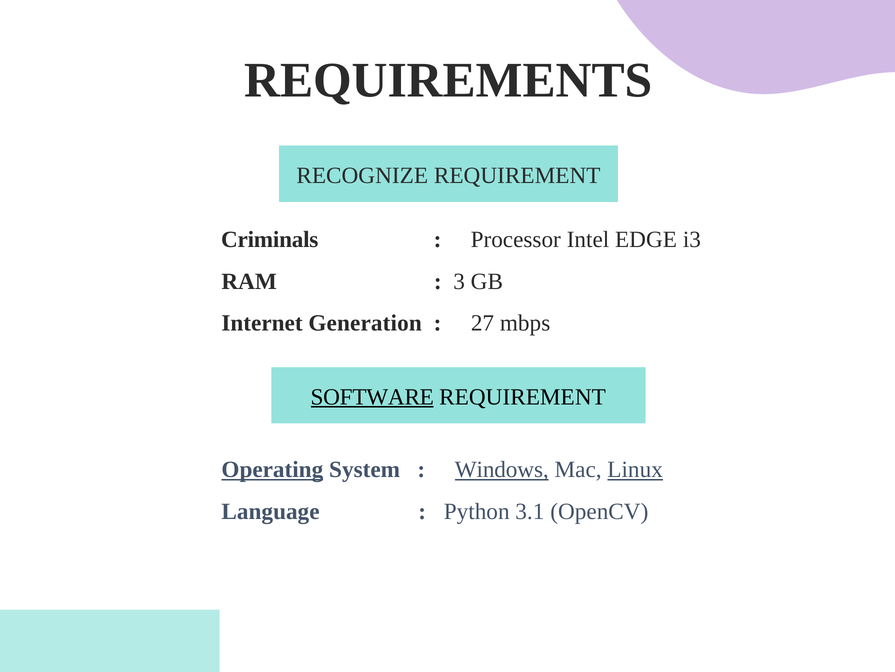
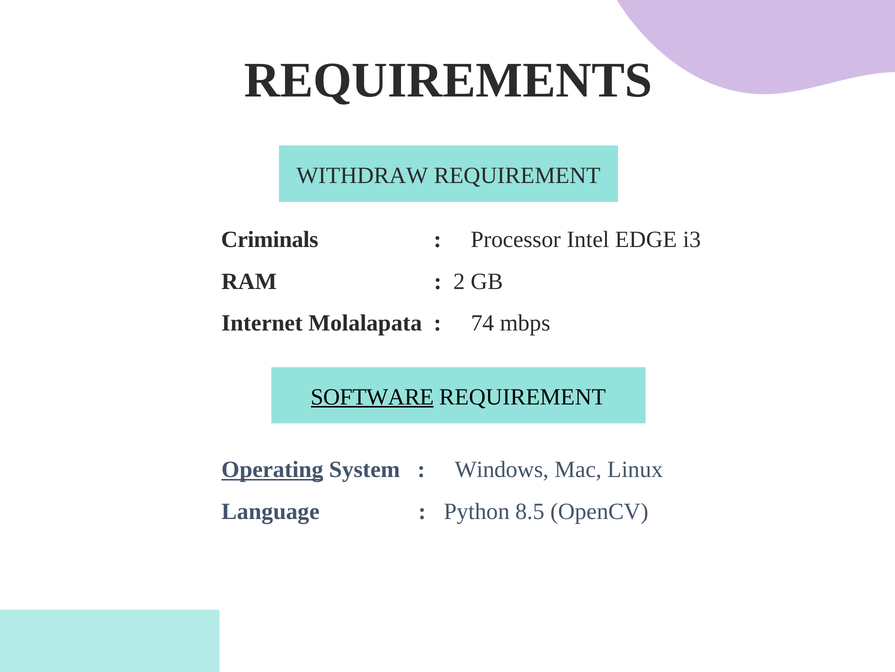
RECOGNIZE: RECOGNIZE -> WITHDRAW
3: 3 -> 2
Generation: Generation -> Molalapata
27: 27 -> 74
Windows underline: present -> none
Linux underline: present -> none
3.1: 3.1 -> 8.5
